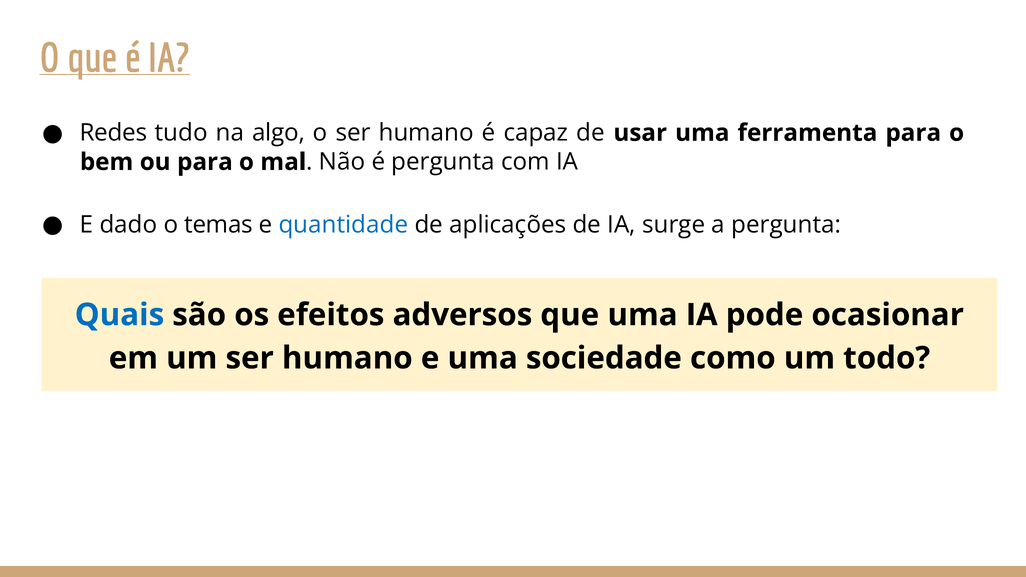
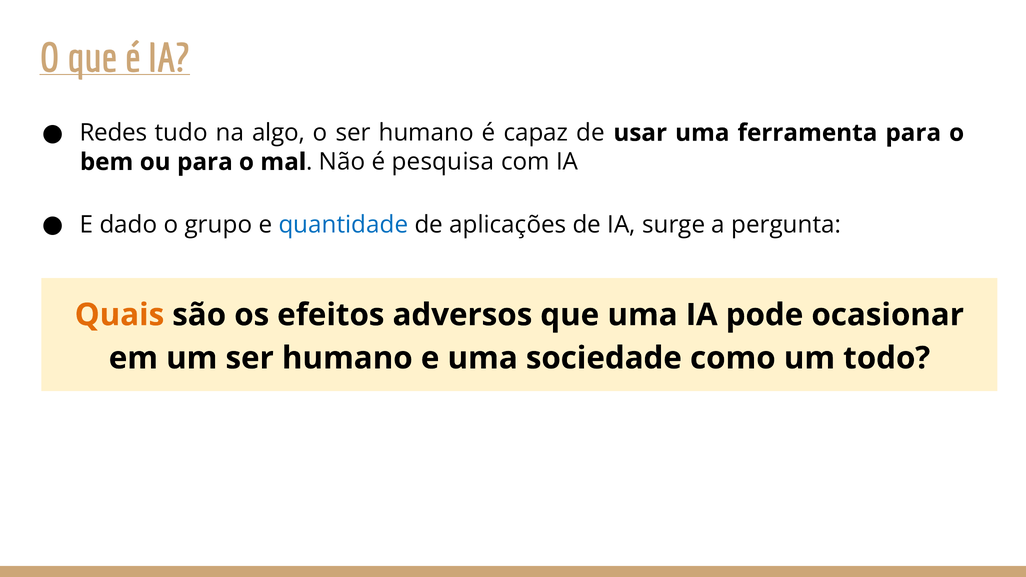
é pergunta: pergunta -> pesquisa
temas: temas -> grupo
Quais colour: blue -> orange
